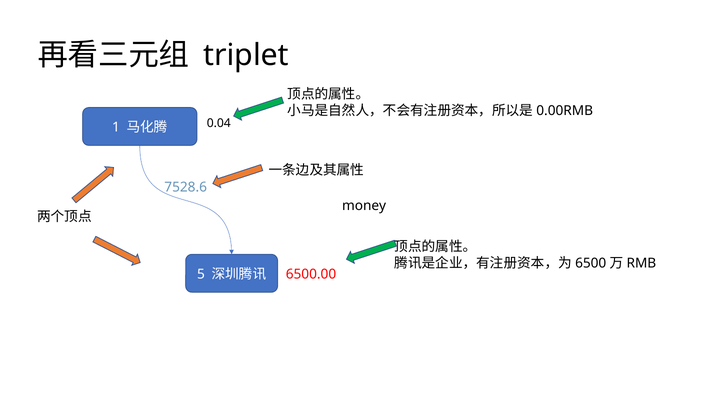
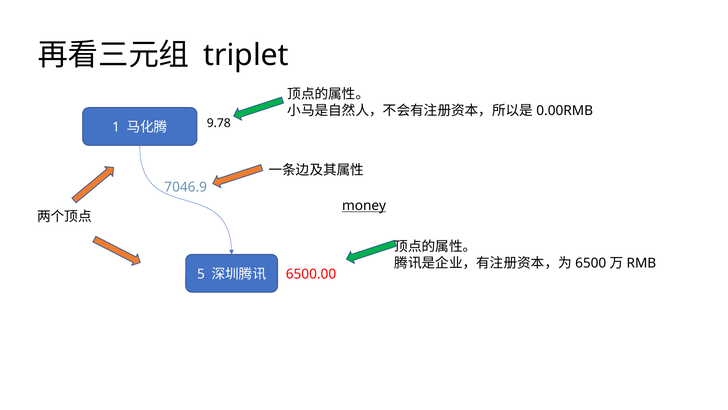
0.04: 0.04 -> 9.78
7528.6: 7528.6 -> 7046.9
money underline: none -> present
